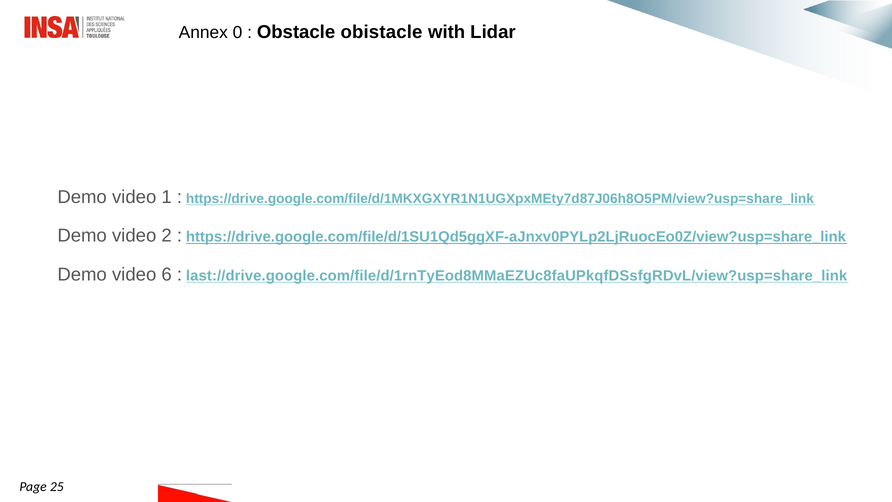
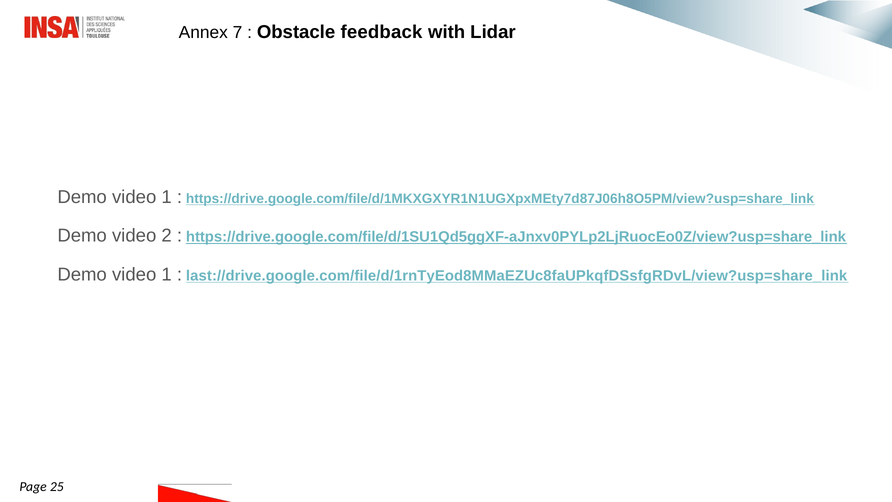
0: 0 -> 7
obistacle: obistacle -> feedback
6 at (167, 274): 6 -> 1
